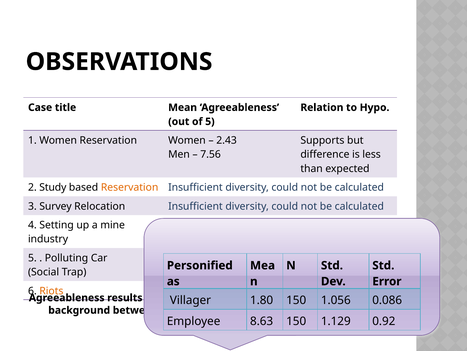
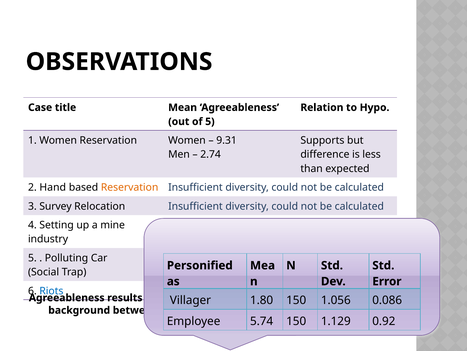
2.43: 2.43 -> 9.31
7.56: 7.56 -> 2.74
2 Study: Study -> Hand
Riots colour: orange -> blue
8.63: 8.63 -> 5.74
